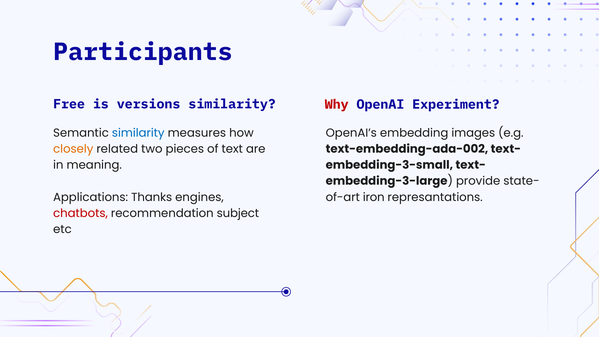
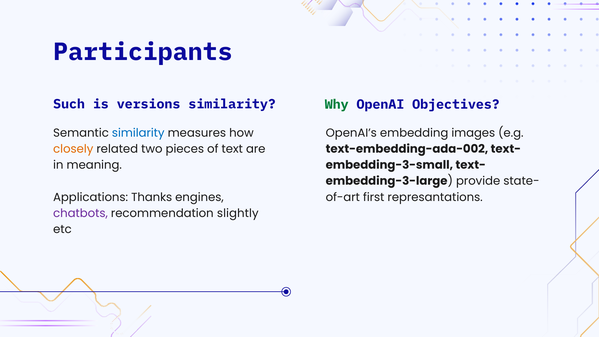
Free: Free -> Such
Why colour: red -> green
Experiment: Experiment -> Objectives
iron: iron -> first
chatbots colour: red -> purple
subject: subject -> slightly
